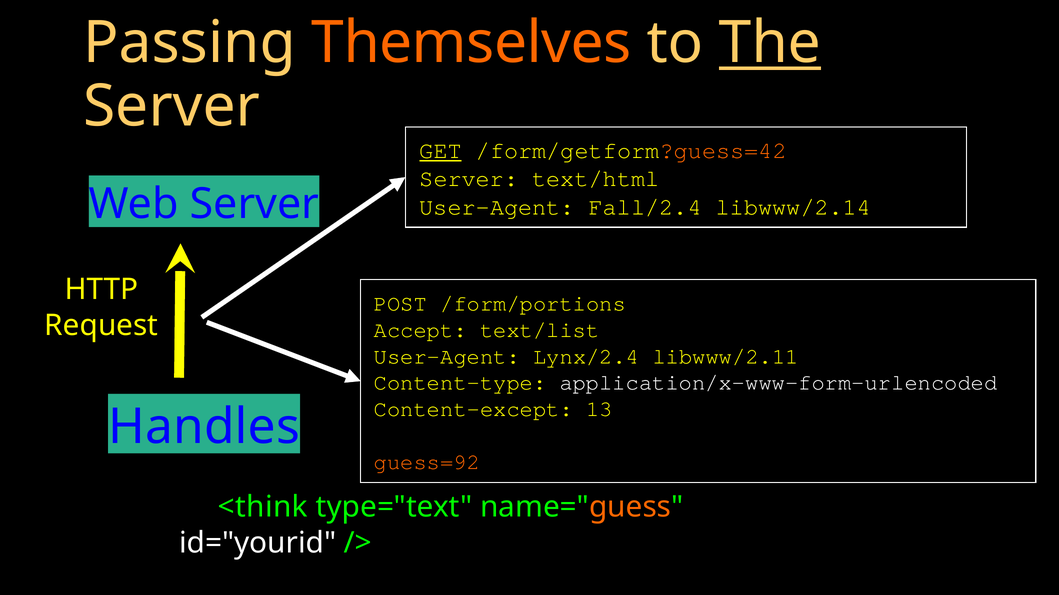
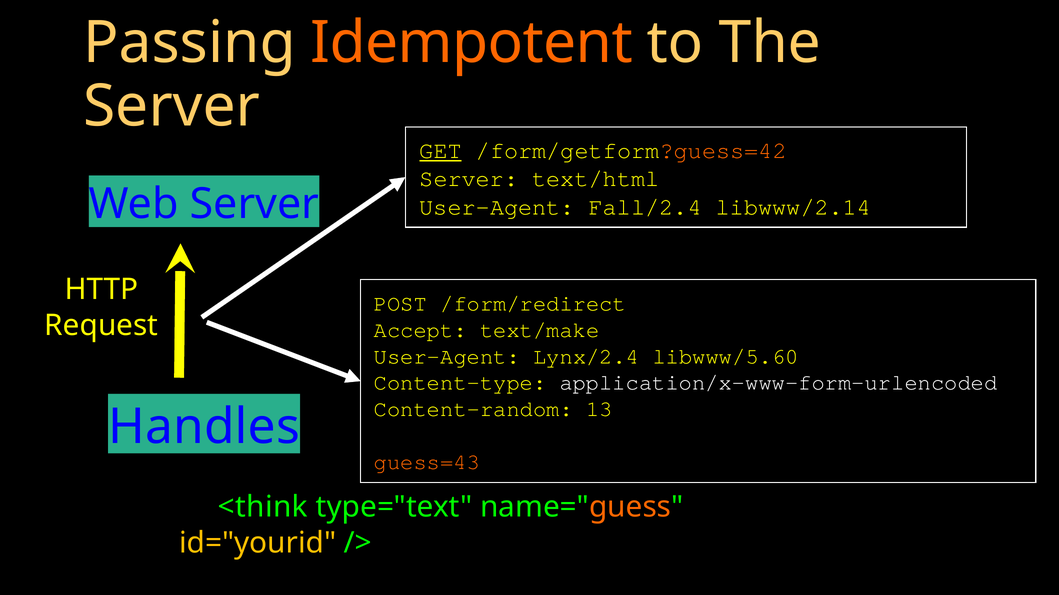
Themselves: Themselves -> Idempotent
The underline: present -> none
/form/portions: /form/portions -> /form/redirect
text/list: text/list -> text/make
libwww/2.11: libwww/2.11 -> libwww/5.60
Content-except: Content-except -> Content-random
guess=92: guess=92 -> guess=43
id="yourid colour: white -> yellow
